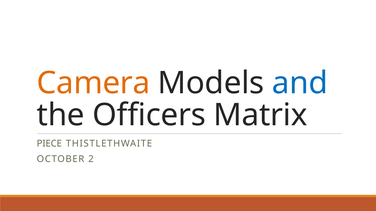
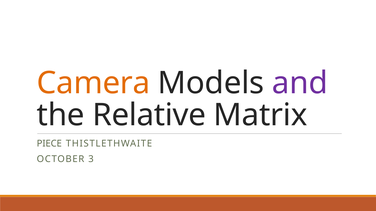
and colour: blue -> purple
Officers: Officers -> Relative
2: 2 -> 3
